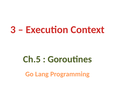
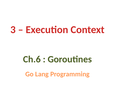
Ch.5: Ch.5 -> Ch.6
